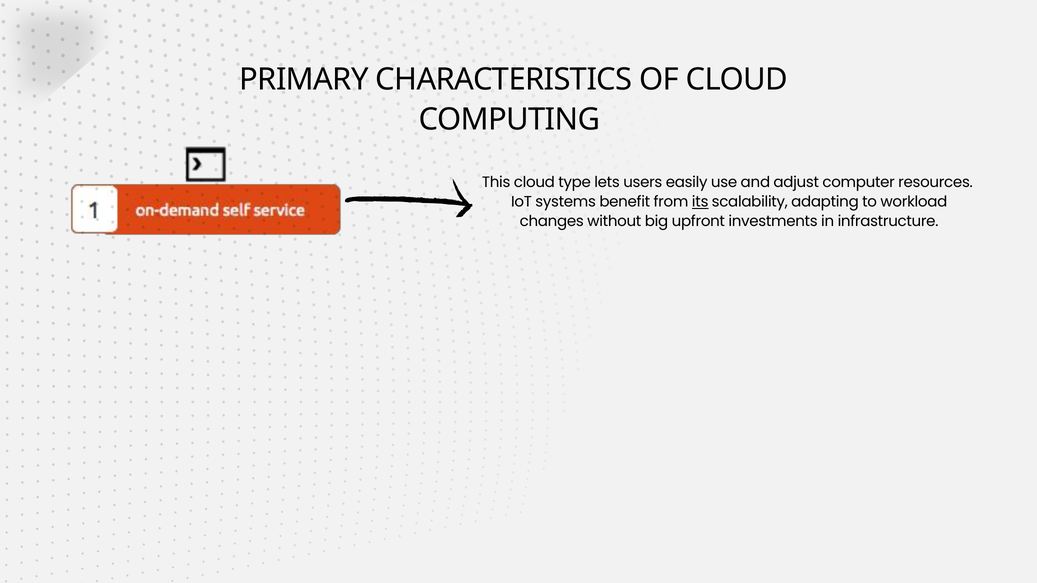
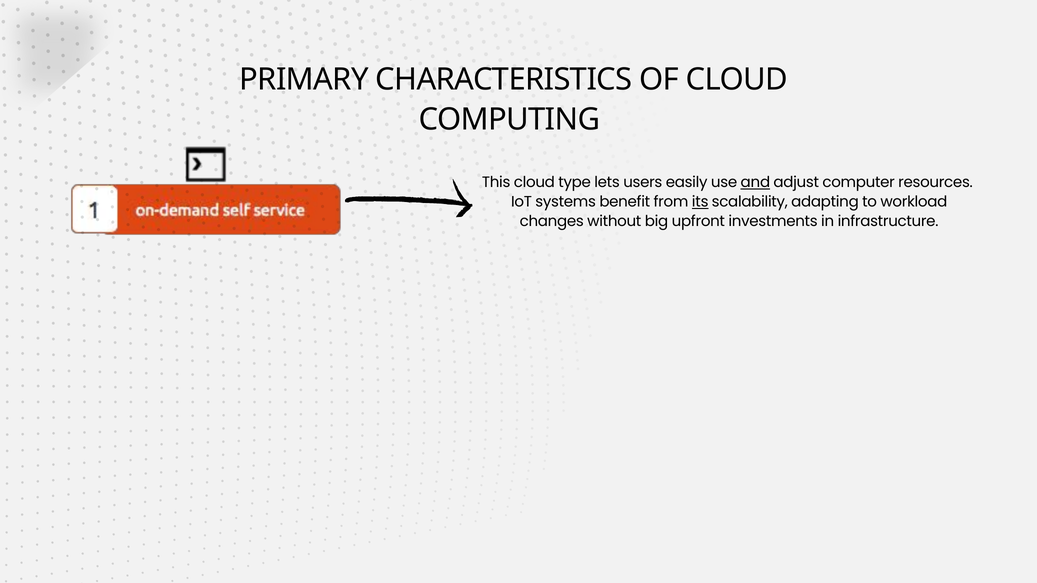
and underline: none -> present
